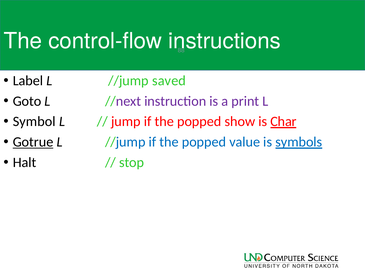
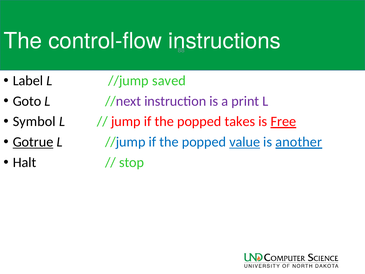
show: show -> takes
Char: Char -> Free
value underline: none -> present
symbols: symbols -> another
